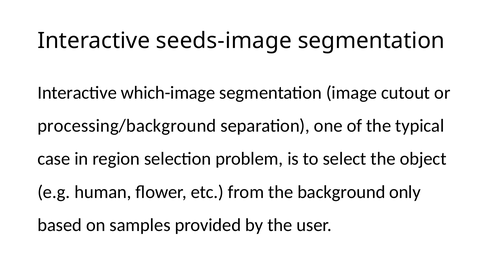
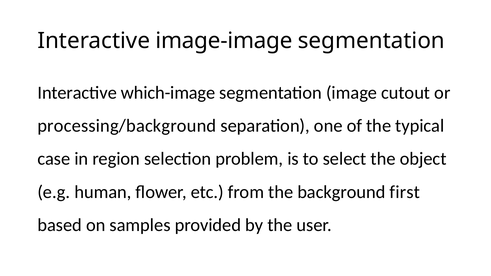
seeds-image: seeds-image -> image-image
only: only -> first
